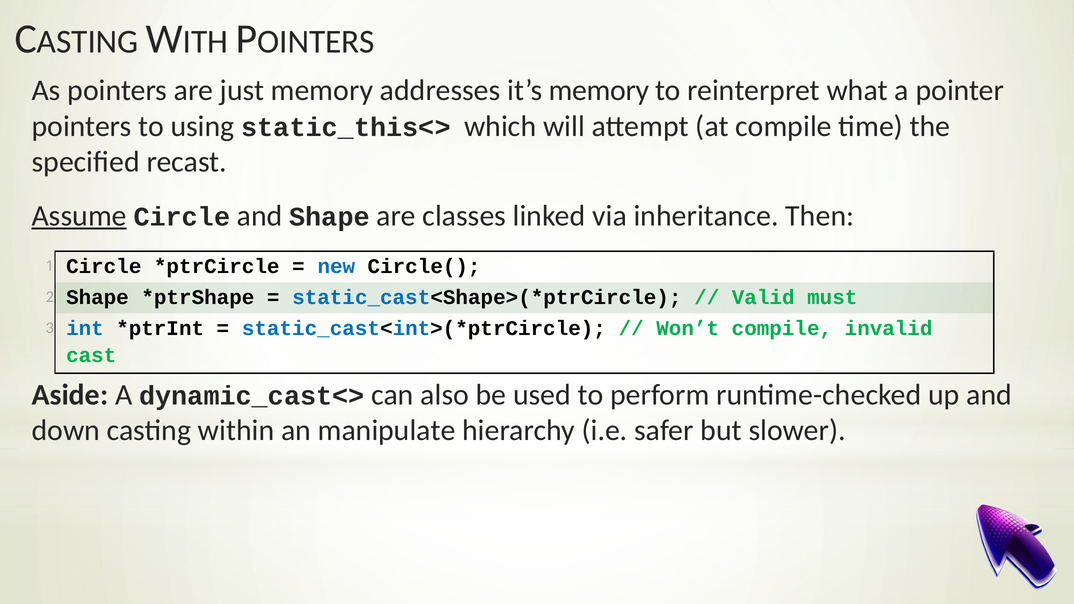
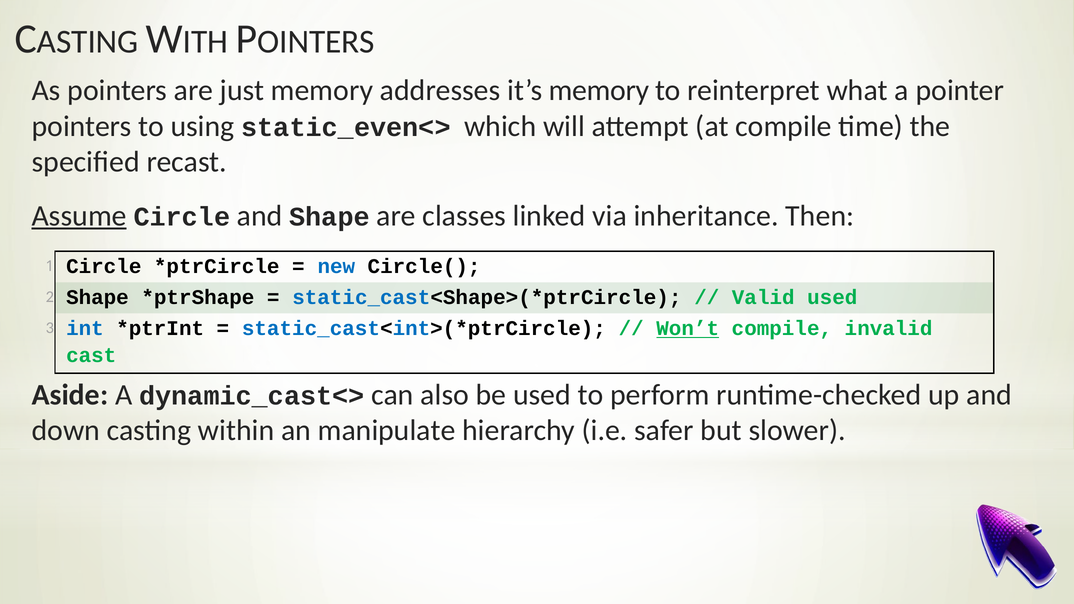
static_this<>: static_this<> -> static_even<>
Valid must: must -> used
Won’t underline: none -> present
